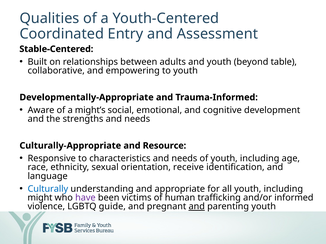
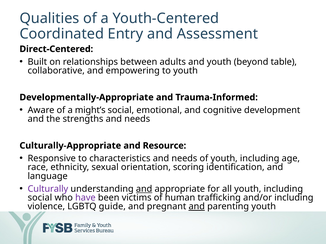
Stable-Centered: Stable-Centered -> Direct-Centered
receive: receive -> scoring
Culturally colour: blue -> purple
and at (144, 189) underline: none -> present
might at (40, 198): might -> social
and/or informed: informed -> including
